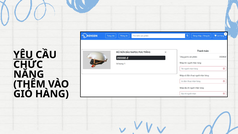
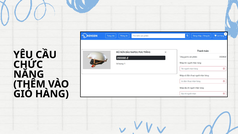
YÊU underline: present -> none
